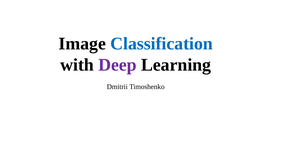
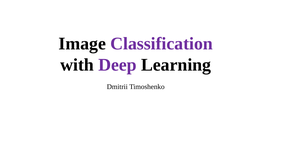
Classification colour: blue -> purple
